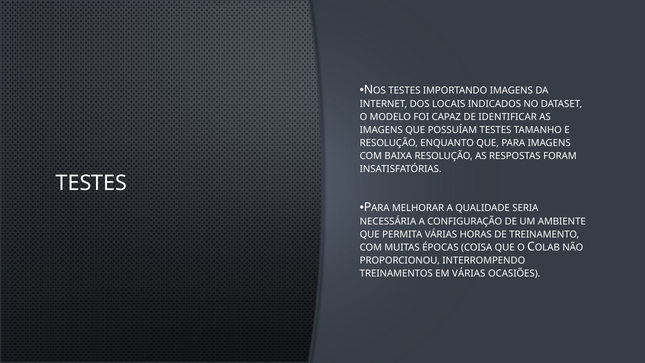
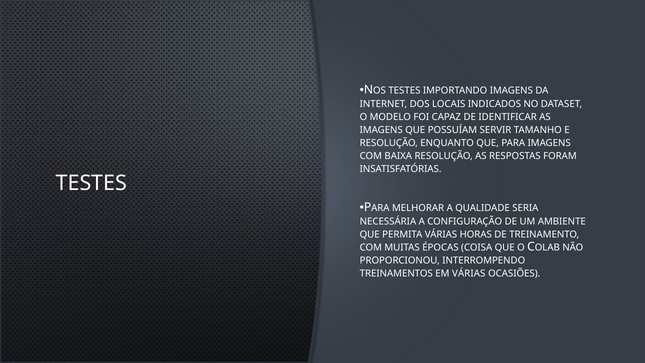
POSSUÍAM TESTES: TESTES -> SERVIR
